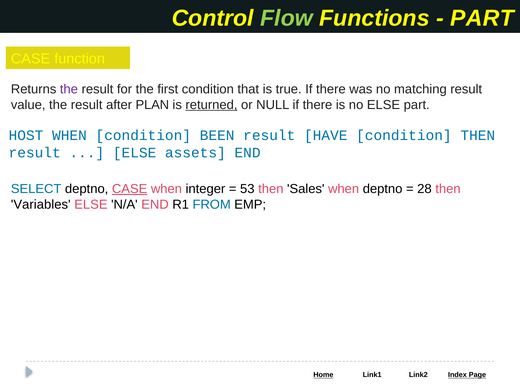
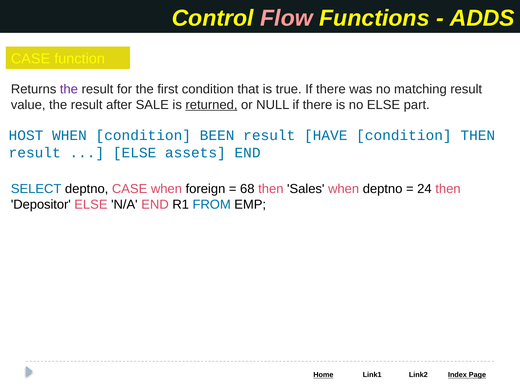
Flow colour: light green -> pink
PART at (482, 18): PART -> ADDS
PLAN: PLAN -> SALE
CASE at (130, 189) underline: present -> none
integer: integer -> foreign
53: 53 -> 68
28: 28 -> 24
Variables: Variables -> Depositor
